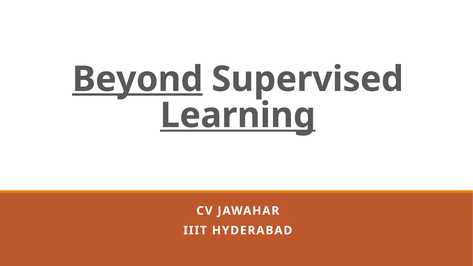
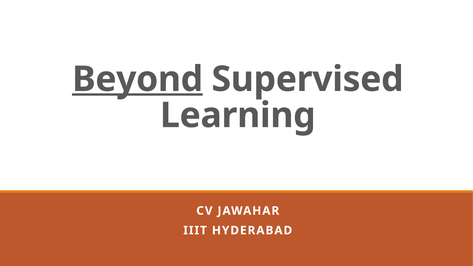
Learning underline: present -> none
